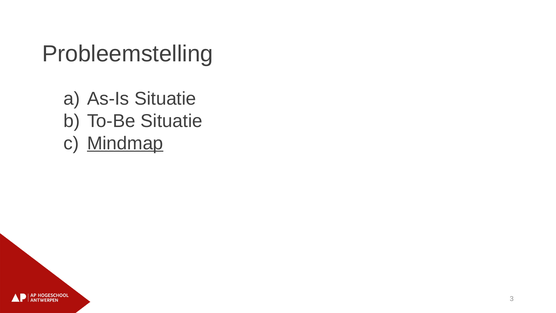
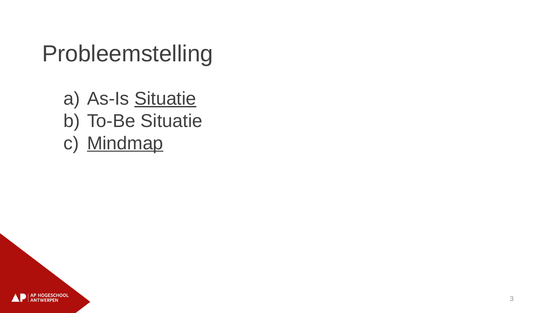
Situatie at (165, 99) underline: none -> present
